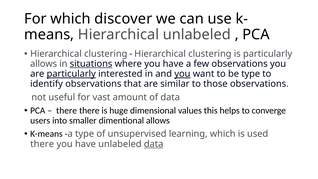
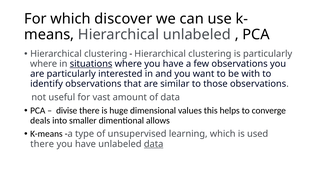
allows at (44, 64): allows -> where
particularly at (71, 74) underline: present -> none
you at (182, 74) underline: present -> none
be type: type -> with
there at (67, 110): there -> divise
users: users -> deals
